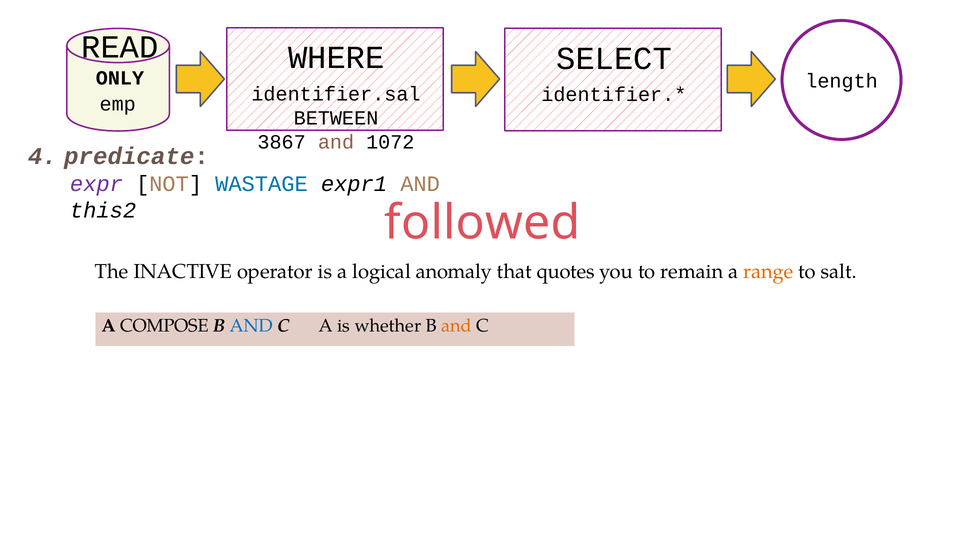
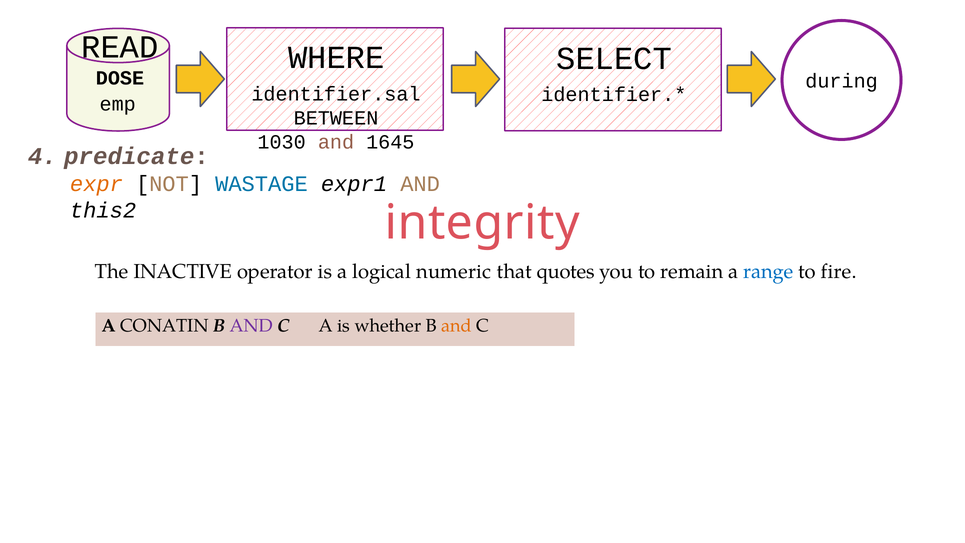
ONLY: ONLY -> DOSE
length: length -> during
3867: 3867 -> 1030
1072: 1072 -> 1645
expr colour: purple -> orange
followed: followed -> integrity
anomaly: anomaly -> numeric
range colour: orange -> blue
salt: salt -> fire
COMPOSE: COMPOSE -> CONATIN
AND at (251, 325) colour: blue -> purple
